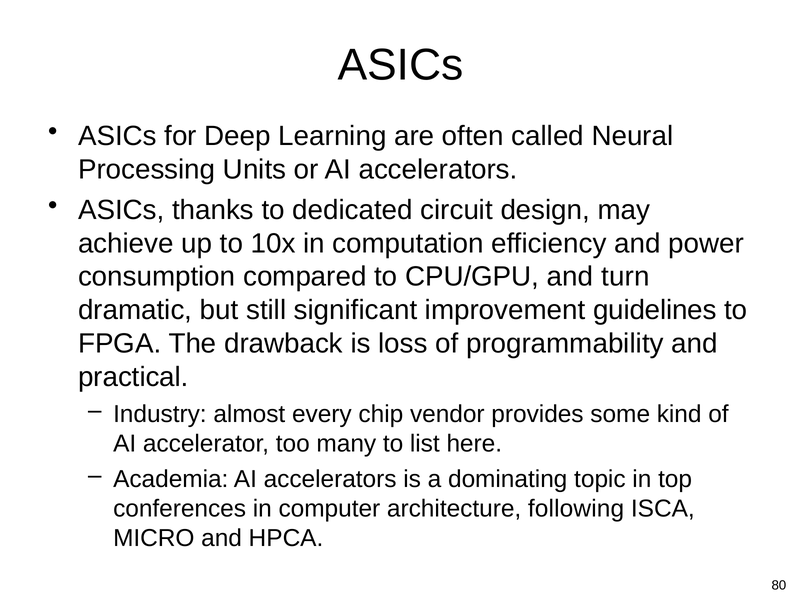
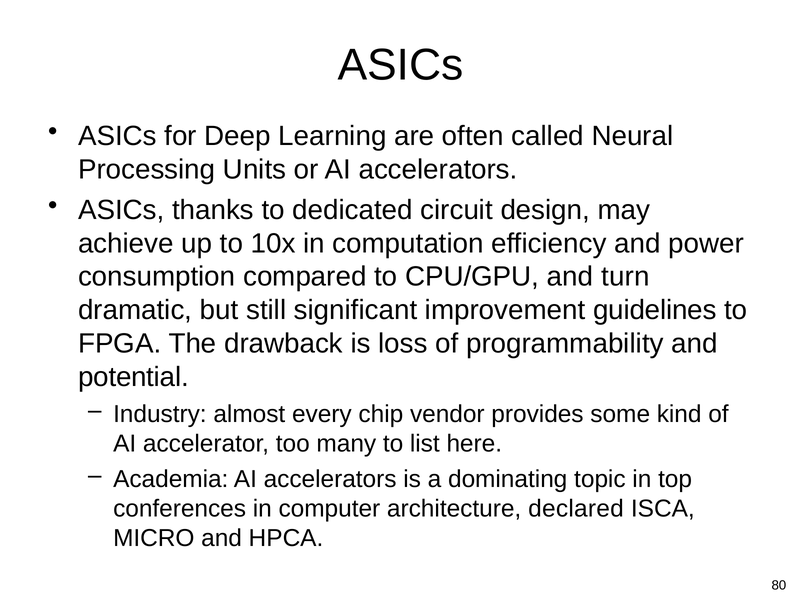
practical: practical -> potential
following: following -> declared
